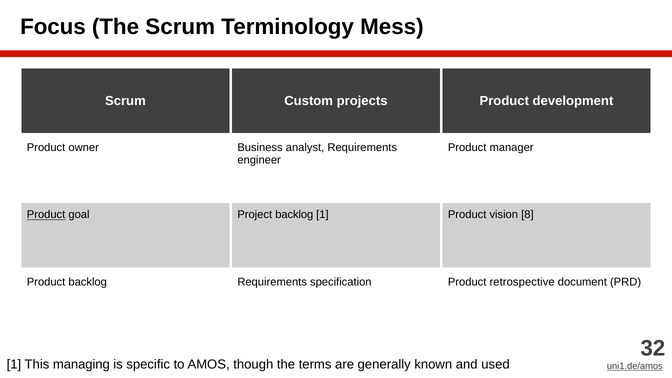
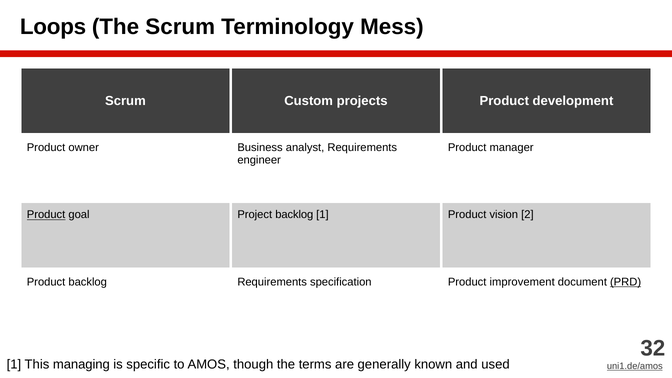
Focus: Focus -> Loops
8: 8 -> 2
retrospective: retrospective -> improvement
PRD underline: none -> present
